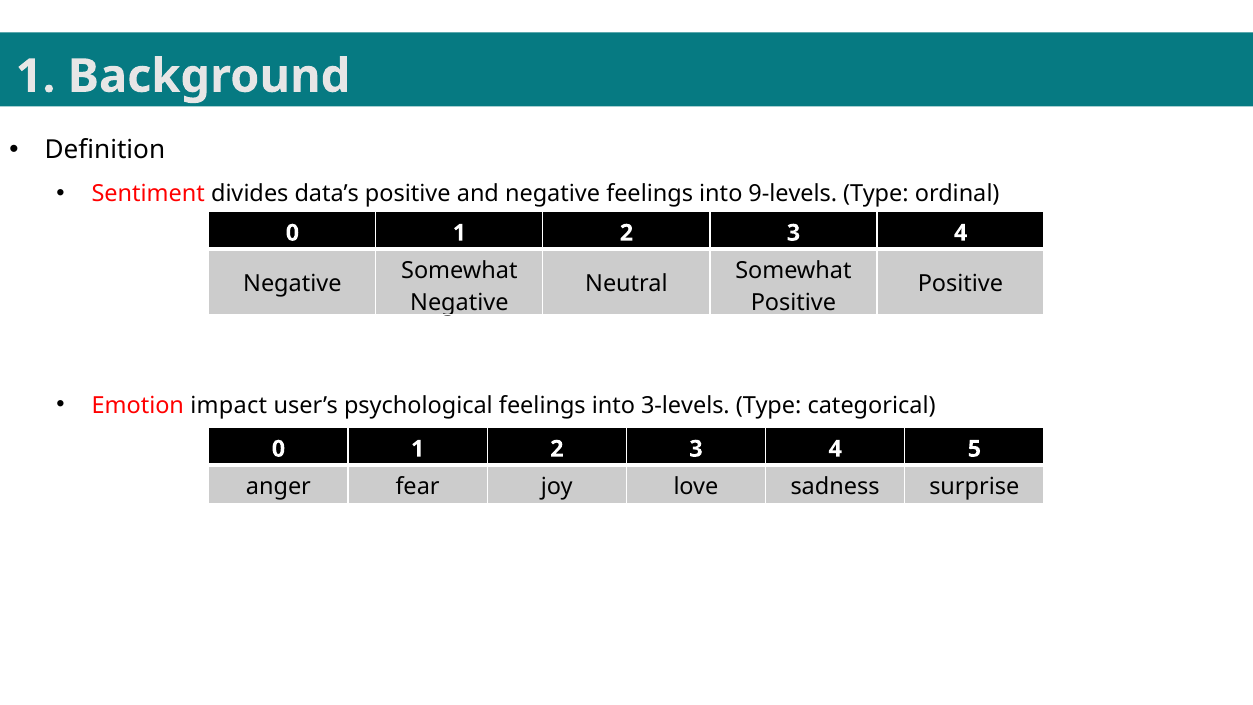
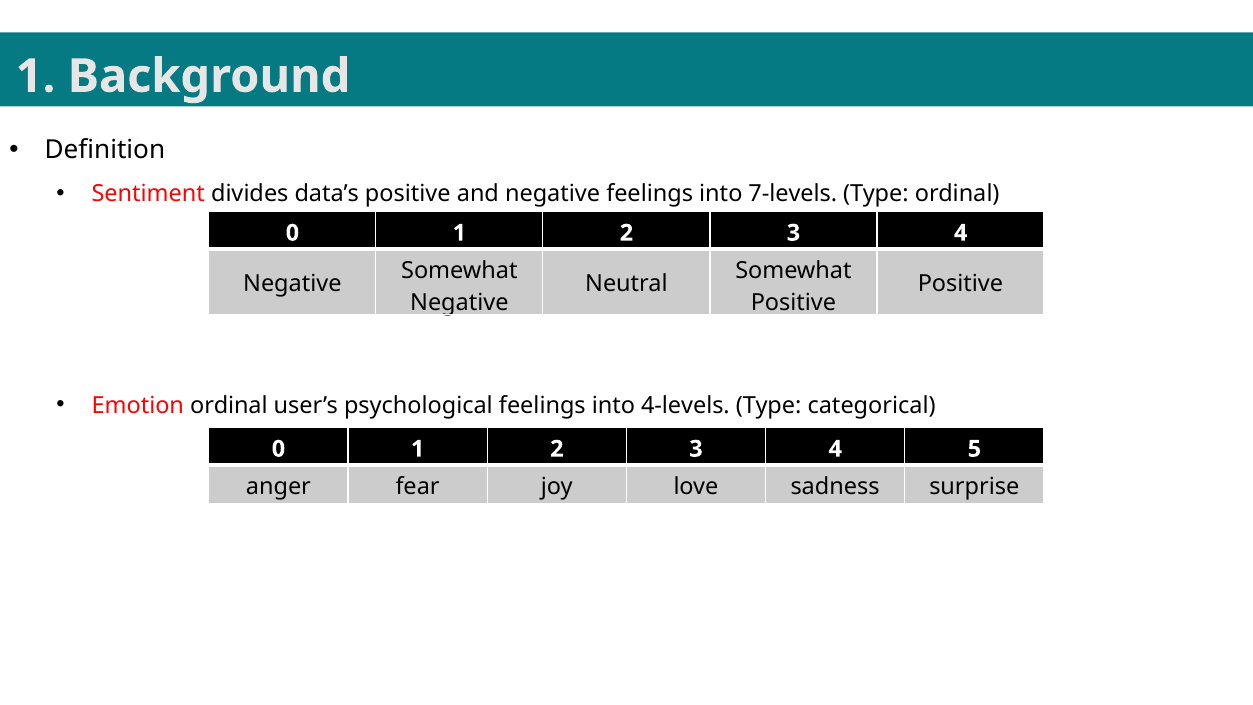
9-levels: 9-levels -> 7-levels
Emotion impact: impact -> ordinal
3-levels: 3-levels -> 4-levels
